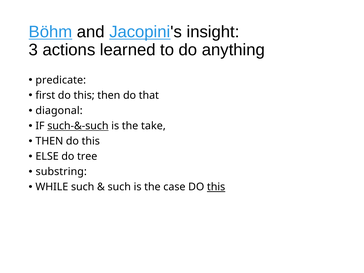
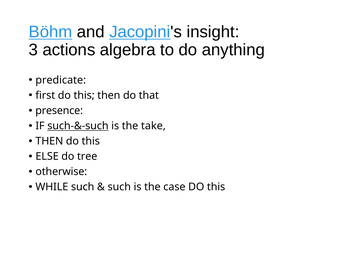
learned: learned -> algebra
diagonal: diagonal -> presence
substring: substring -> otherwise
this at (216, 187) underline: present -> none
